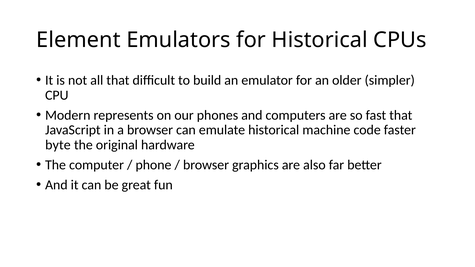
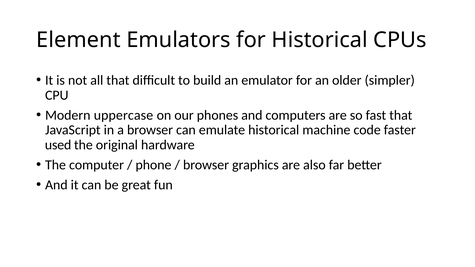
represents: represents -> uppercase
byte: byte -> used
